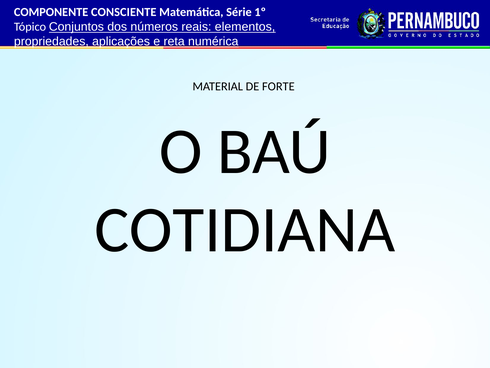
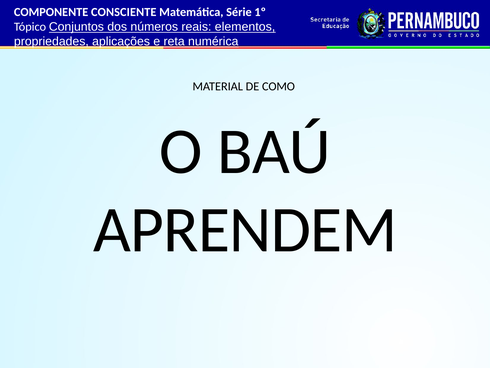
FORTE: FORTE -> COMO
COTIDIANA: COTIDIANA -> APRENDEM
